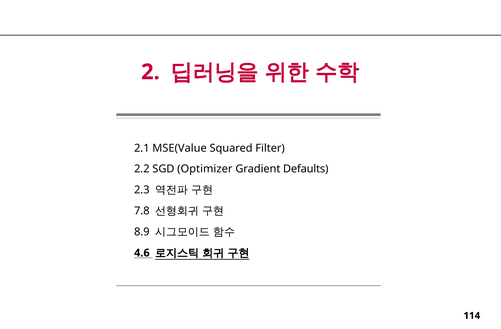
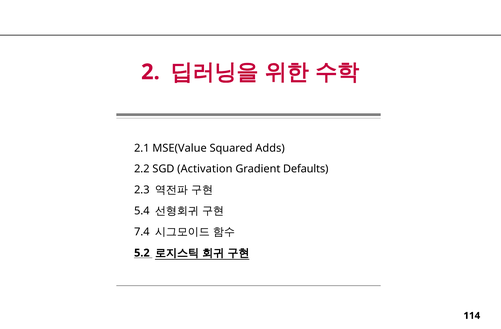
Filter: Filter -> Adds
Optimizer: Optimizer -> Activation
7.8: 7.8 -> 5.4
8.9: 8.9 -> 7.4
4.6: 4.6 -> 5.2
